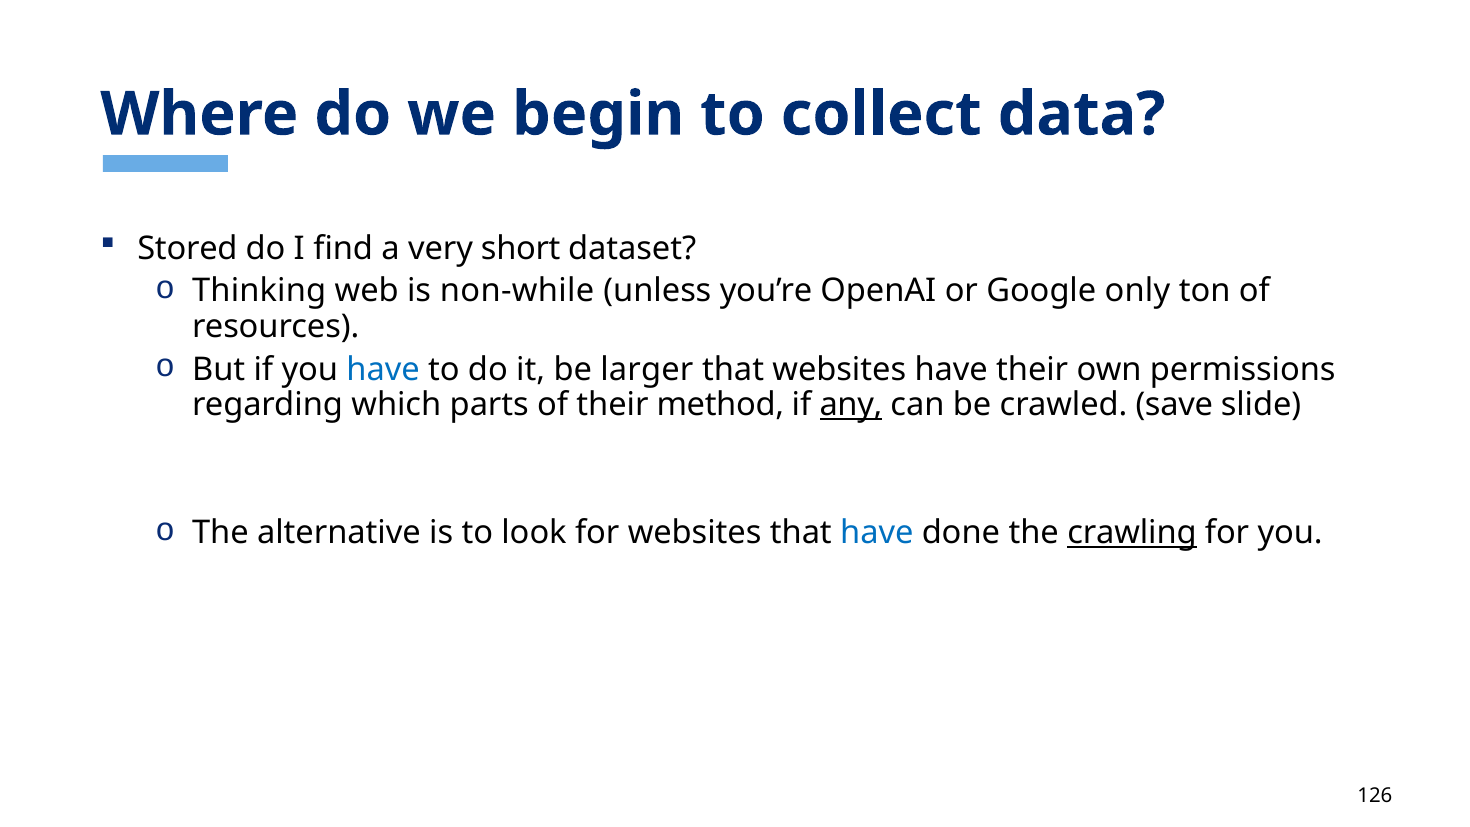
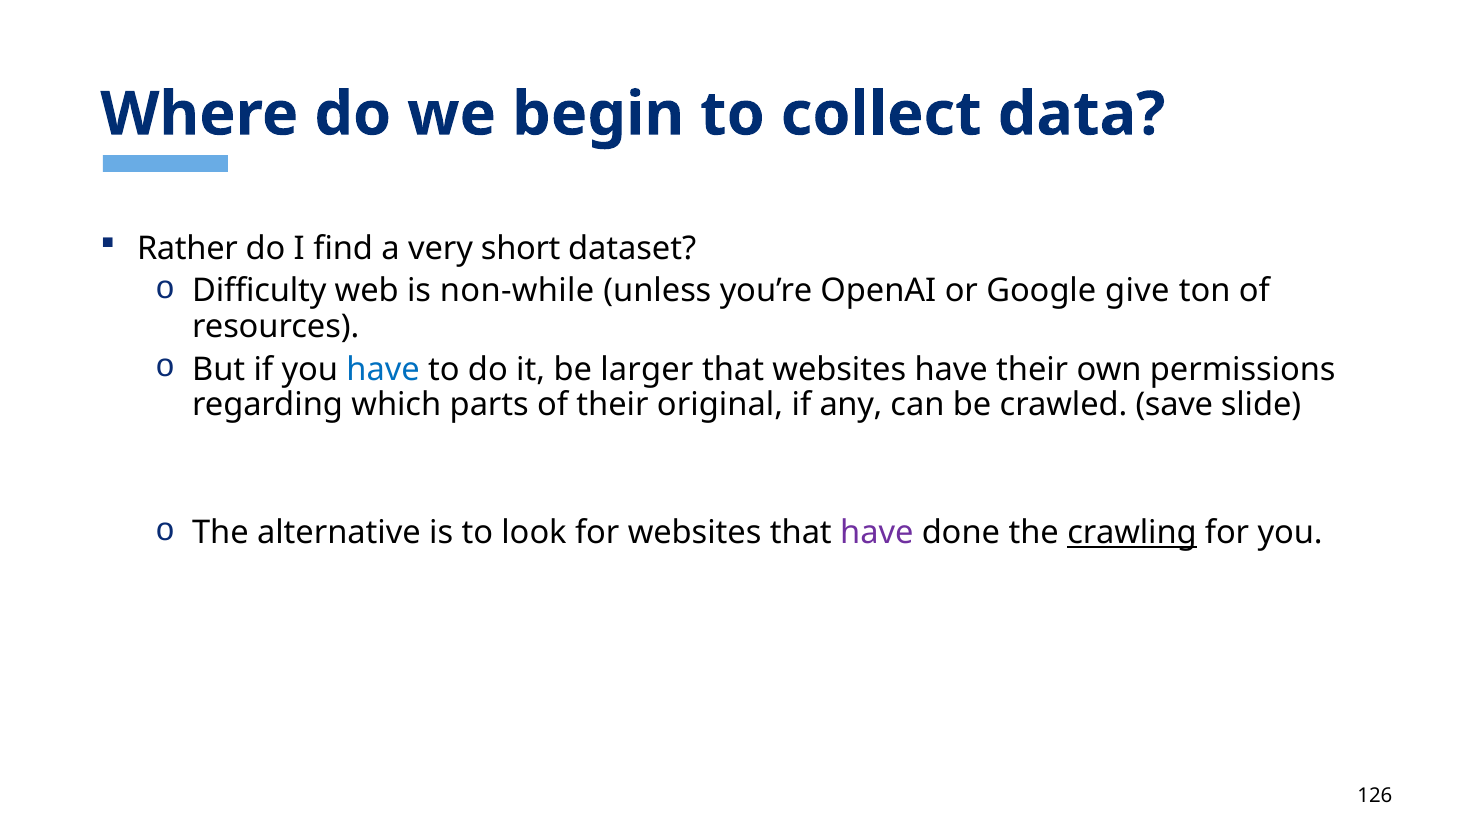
Stored: Stored -> Rather
Thinking: Thinking -> Difficulty
only: only -> give
method: method -> original
any underline: present -> none
have at (877, 533) colour: blue -> purple
